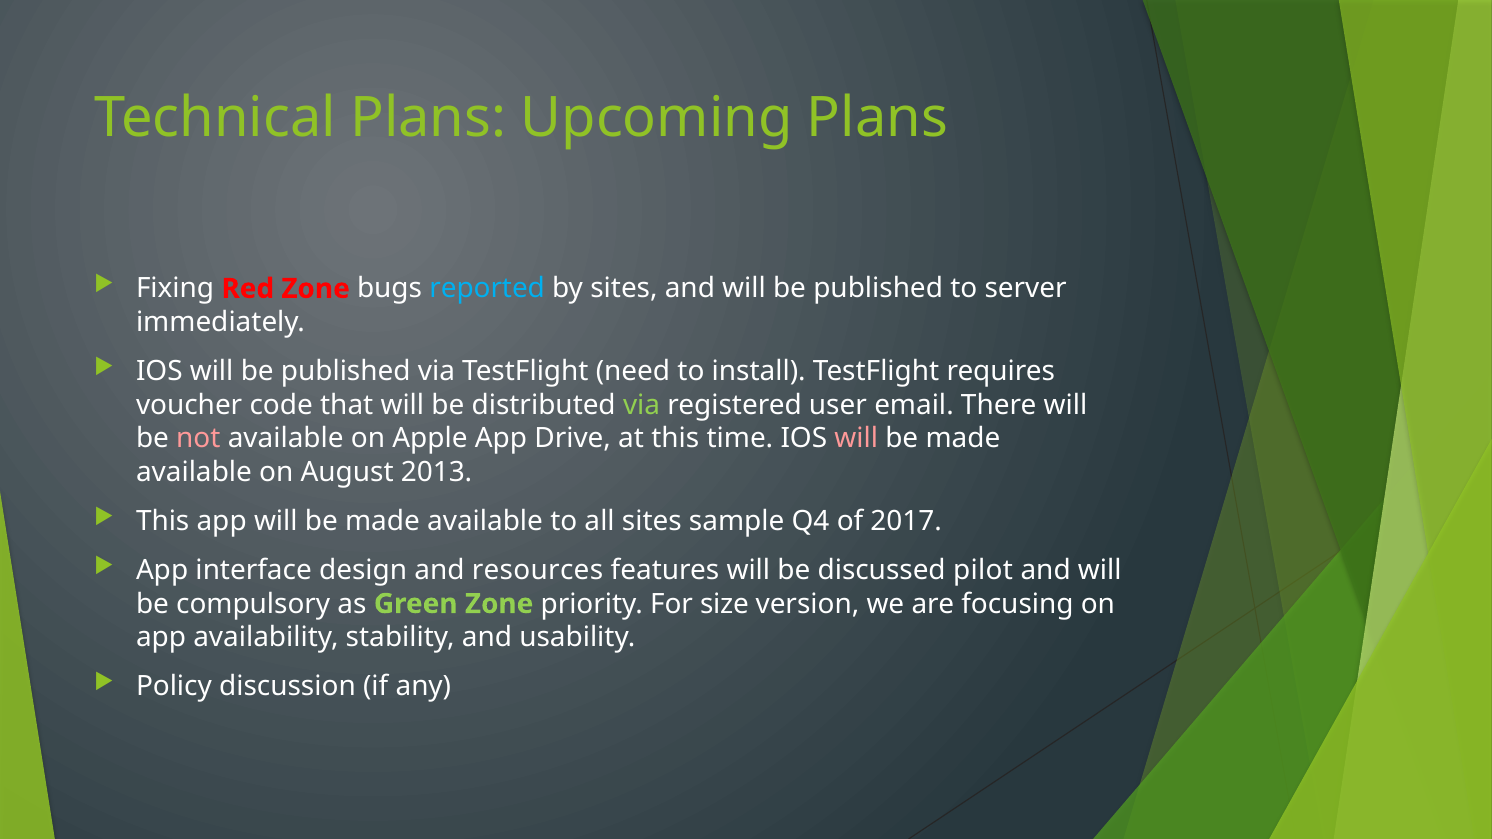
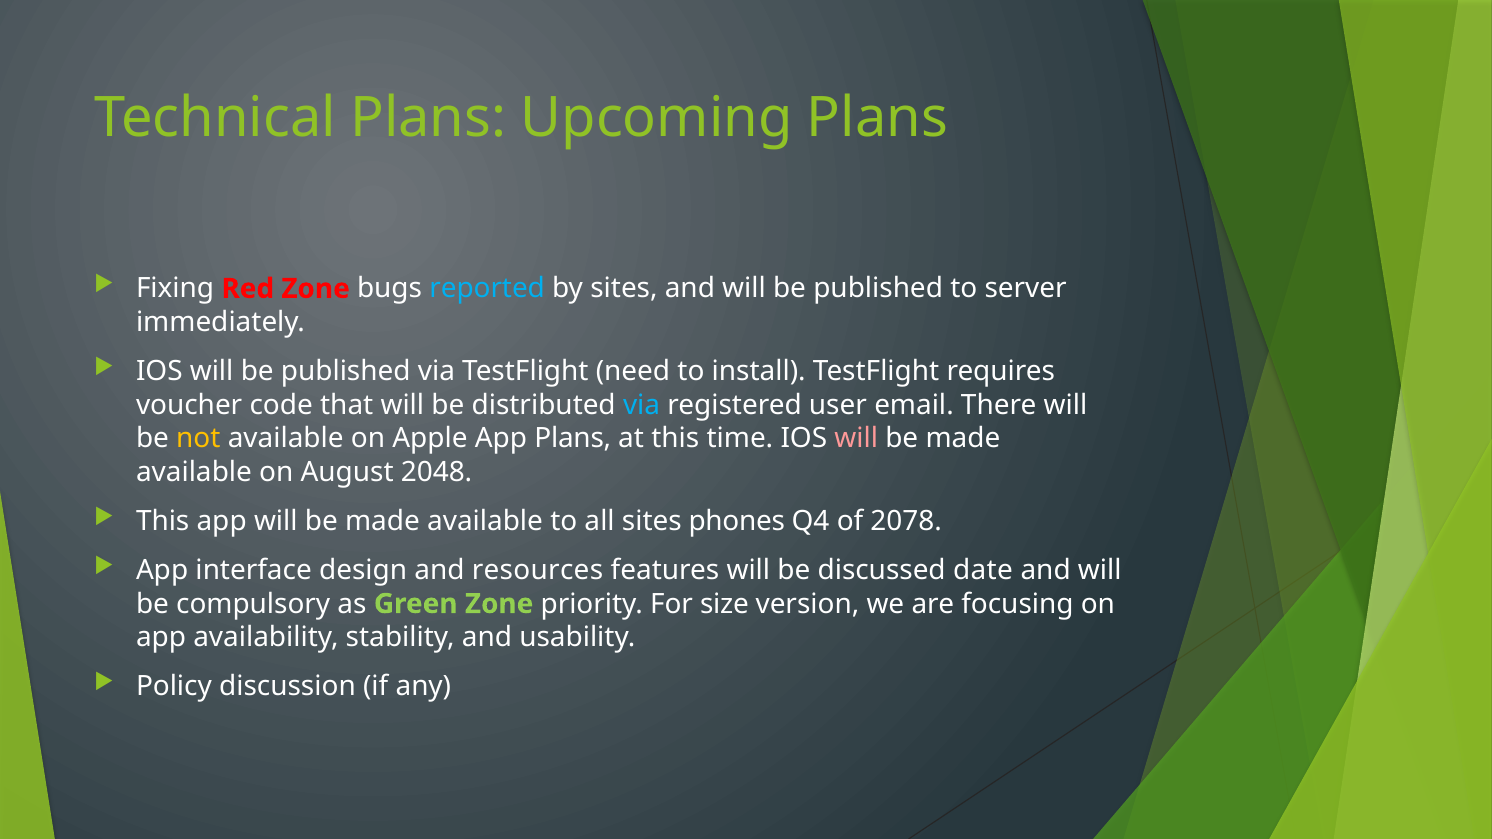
via at (642, 405) colour: light green -> light blue
not colour: pink -> yellow
App Drive: Drive -> Plans
2013: 2013 -> 2048
sample: sample -> phones
2017: 2017 -> 2078
pilot: pilot -> date
